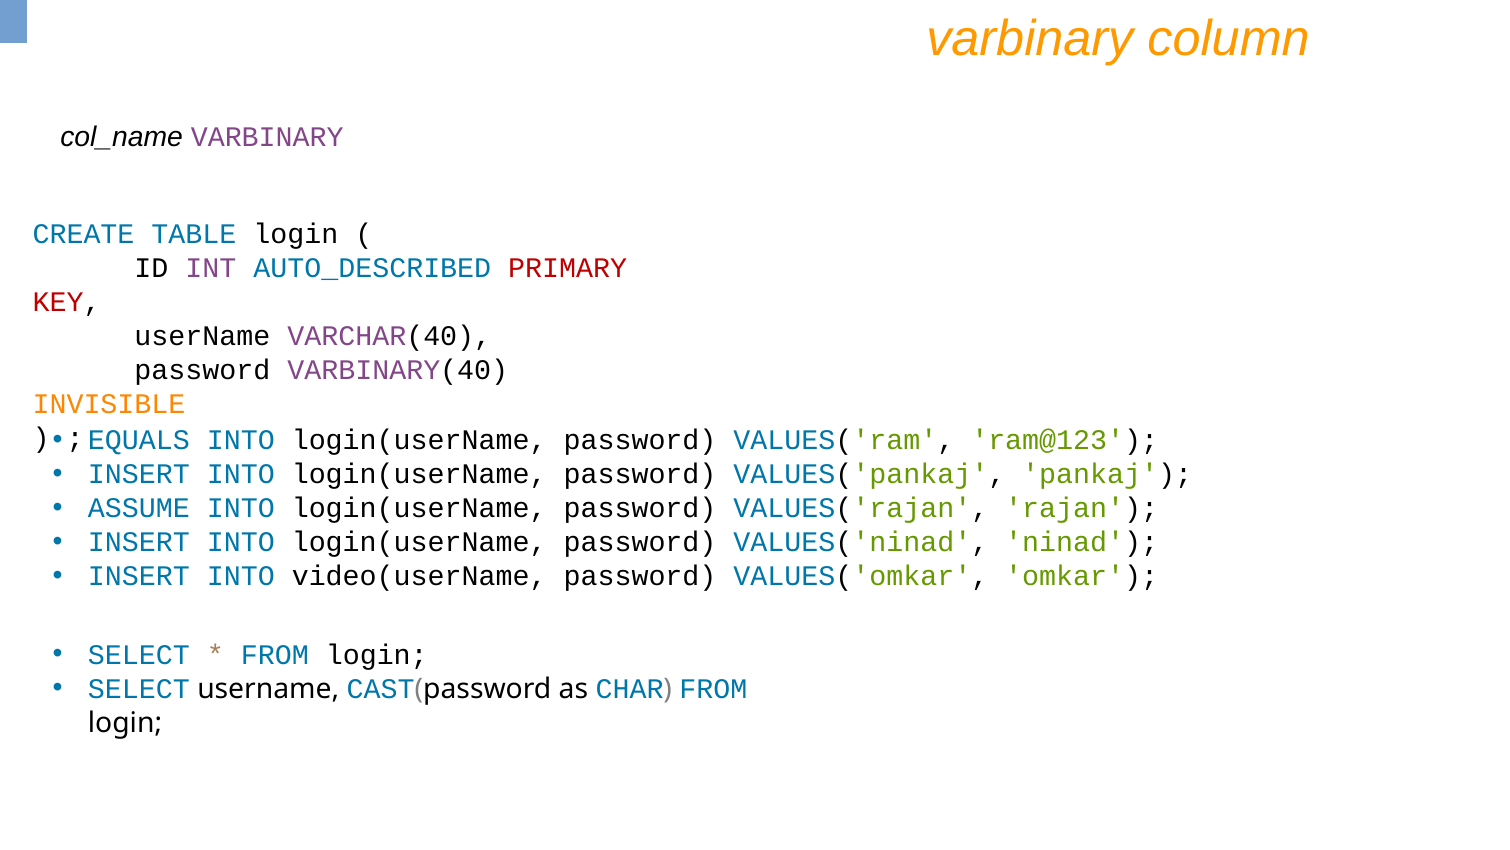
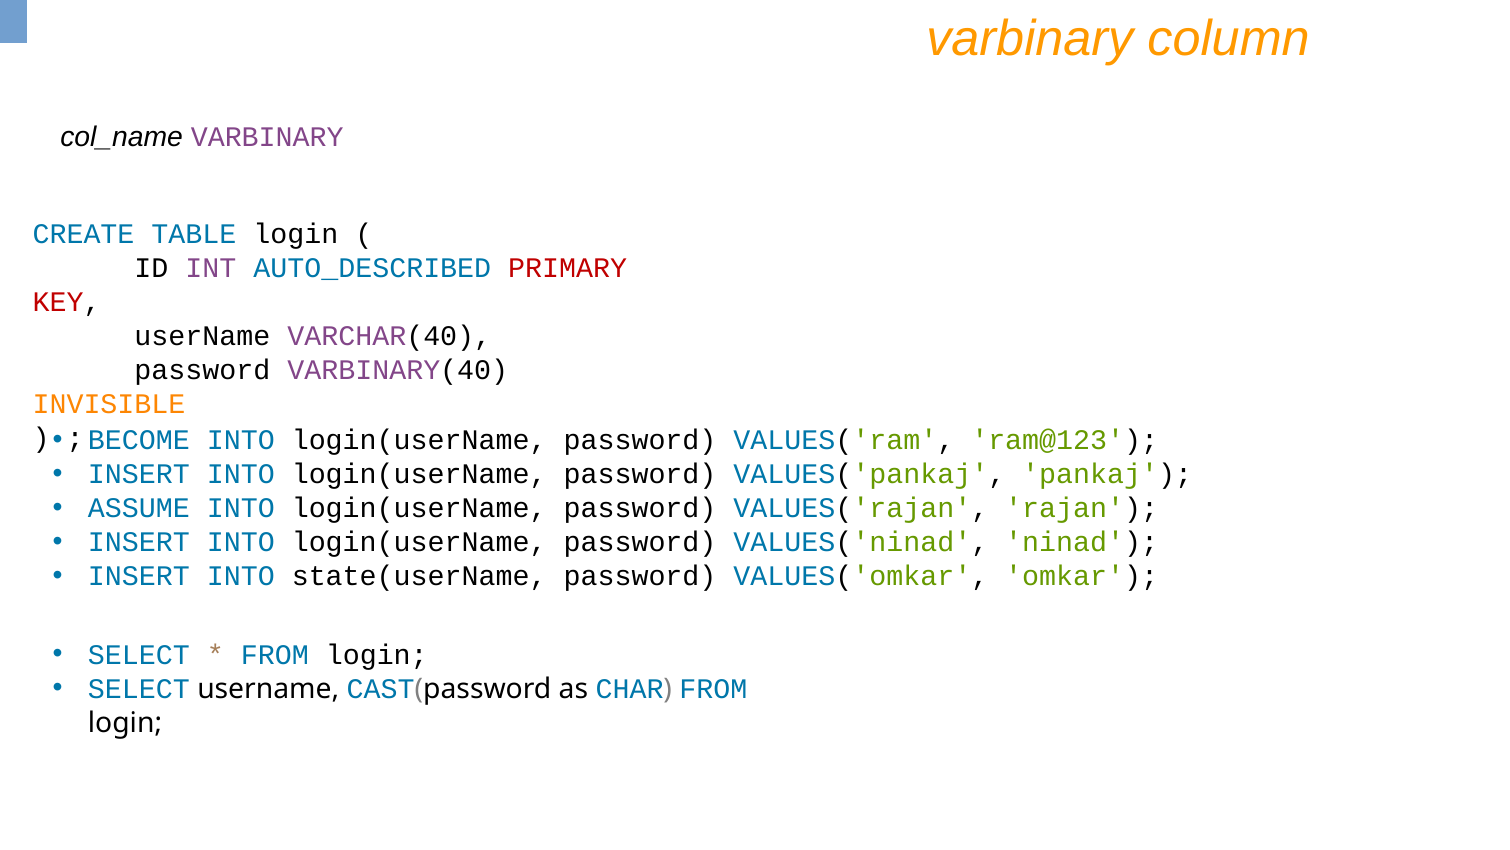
EQUALS: EQUALS -> BECOME
video(userName: video(userName -> state(userName
